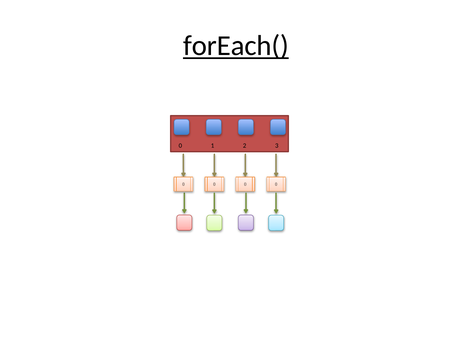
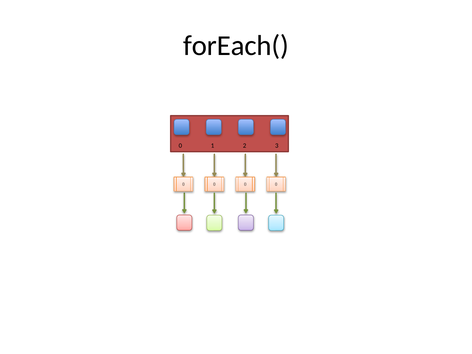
forEach( underline: present -> none
